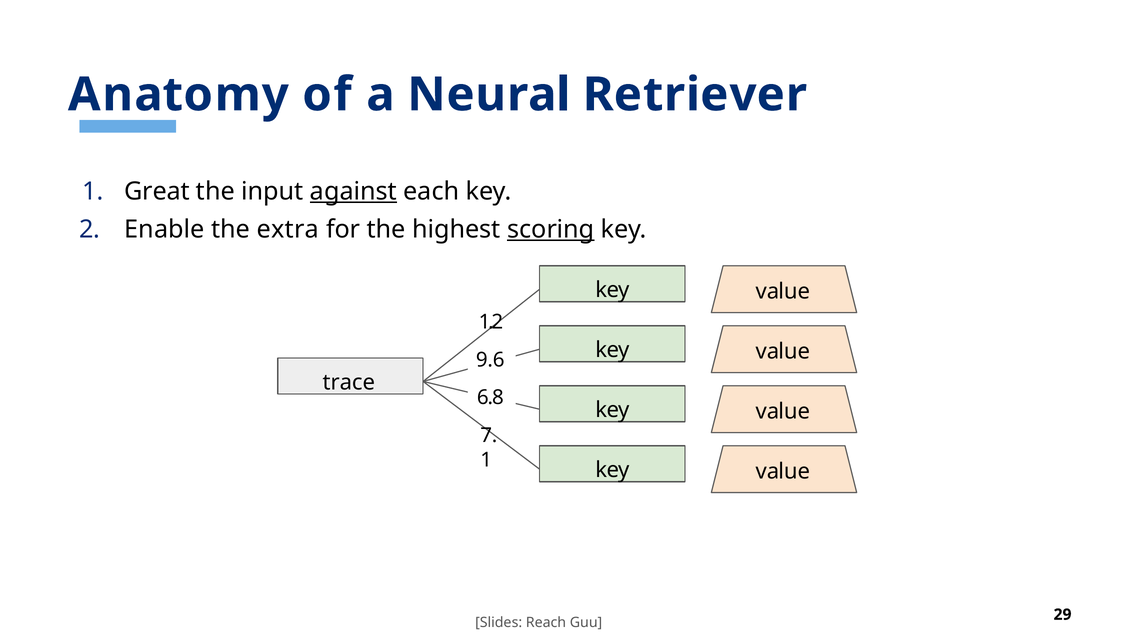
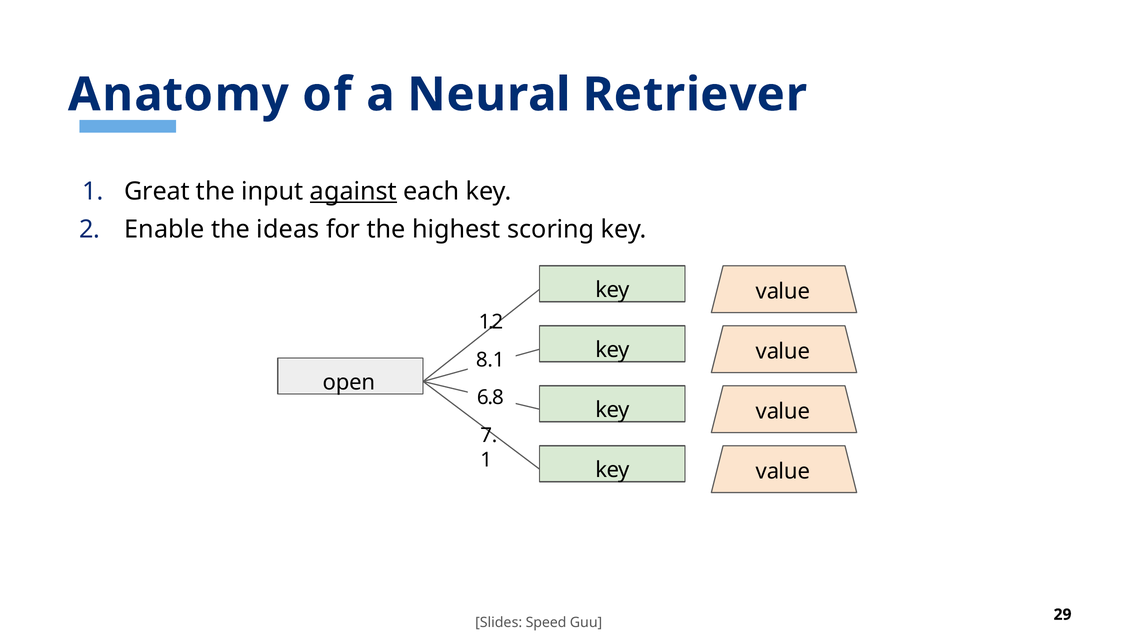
extra: extra -> ideas
scoring underline: present -> none
9.6: 9.6 -> 8.1
trace: trace -> open
Reach: Reach -> Speed
